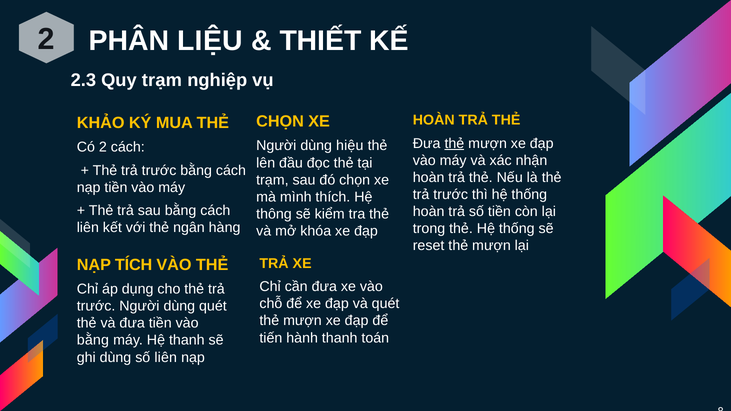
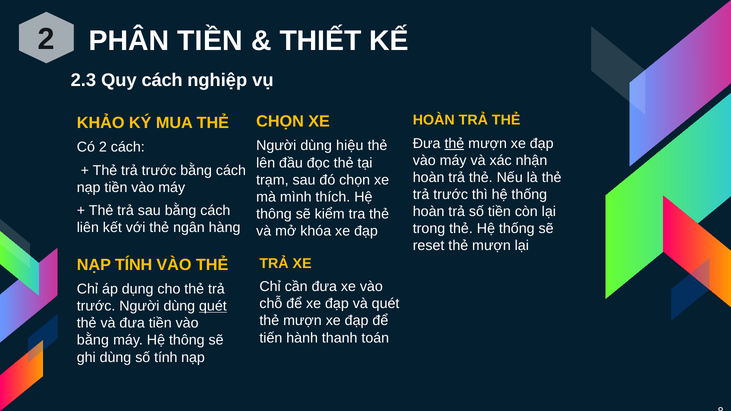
PHÂN LIỆU: LIỆU -> TIỀN
Quy trạm: trạm -> cách
NẠP TÍCH: TÍCH -> TÍNH
quét at (213, 306) underline: none -> present
máy Hệ thanh: thanh -> thông
số liên: liên -> tính
